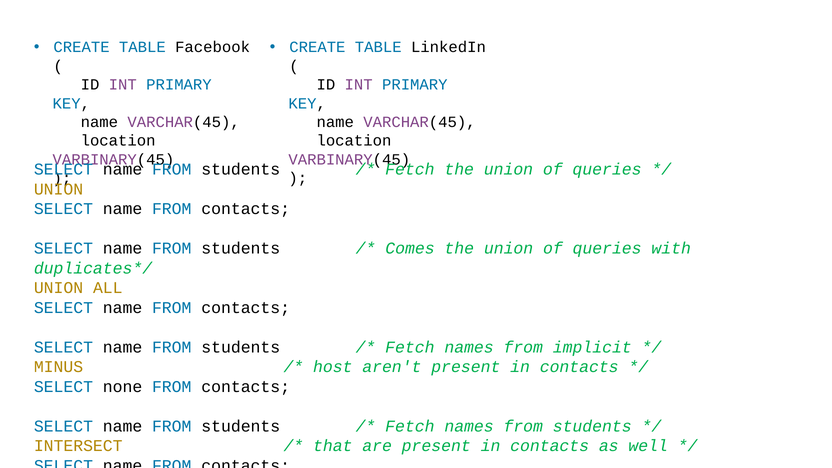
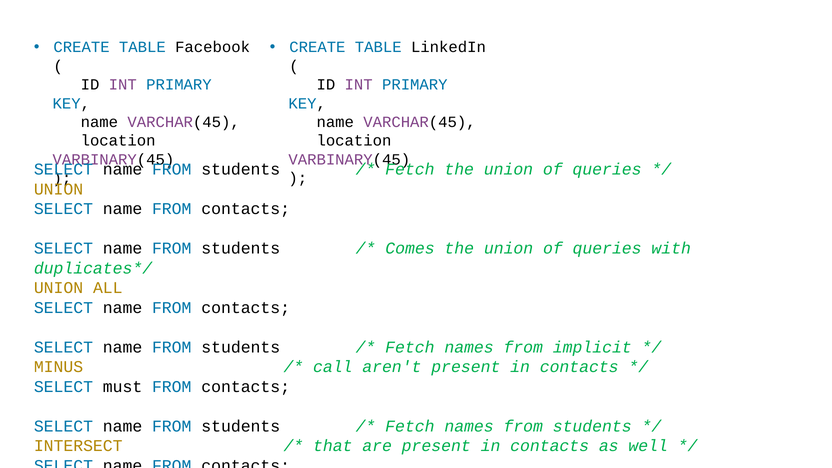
host: host -> call
none: none -> must
